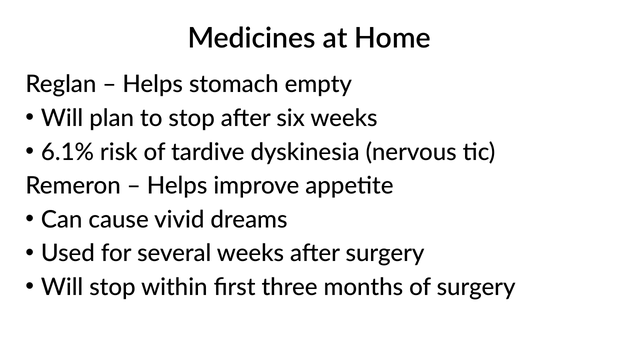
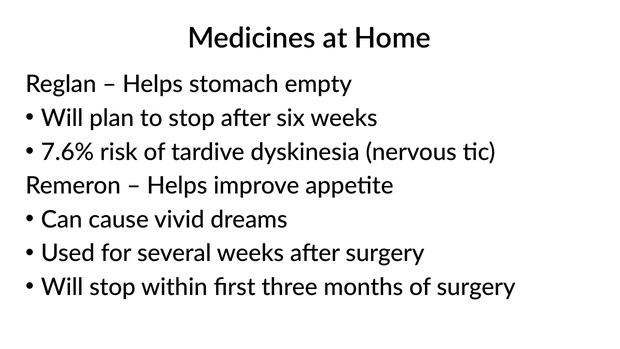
6.1%: 6.1% -> 7.6%
